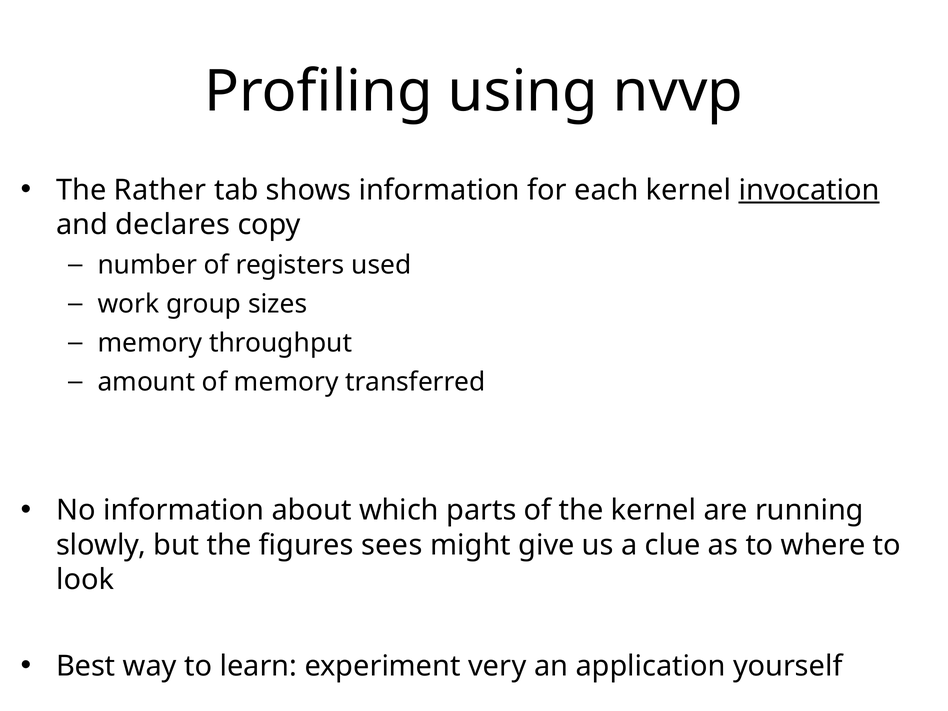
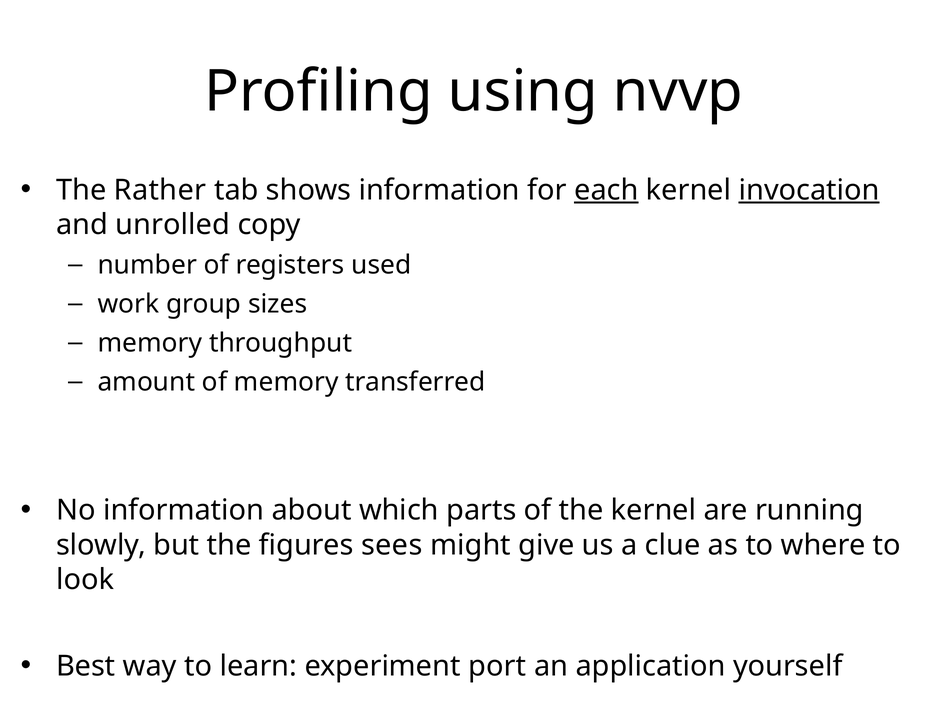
each underline: none -> present
declares: declares -> unrolled
very: very -> port
